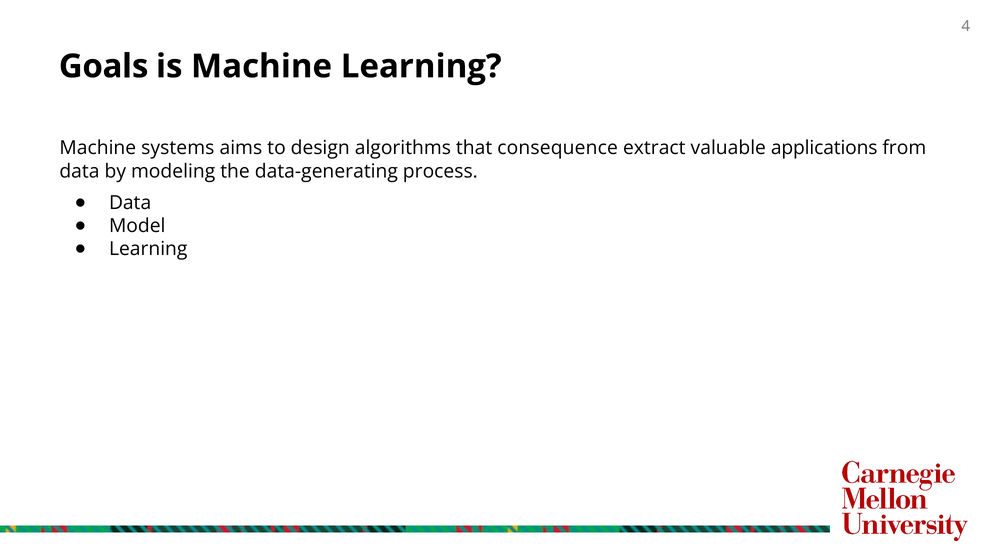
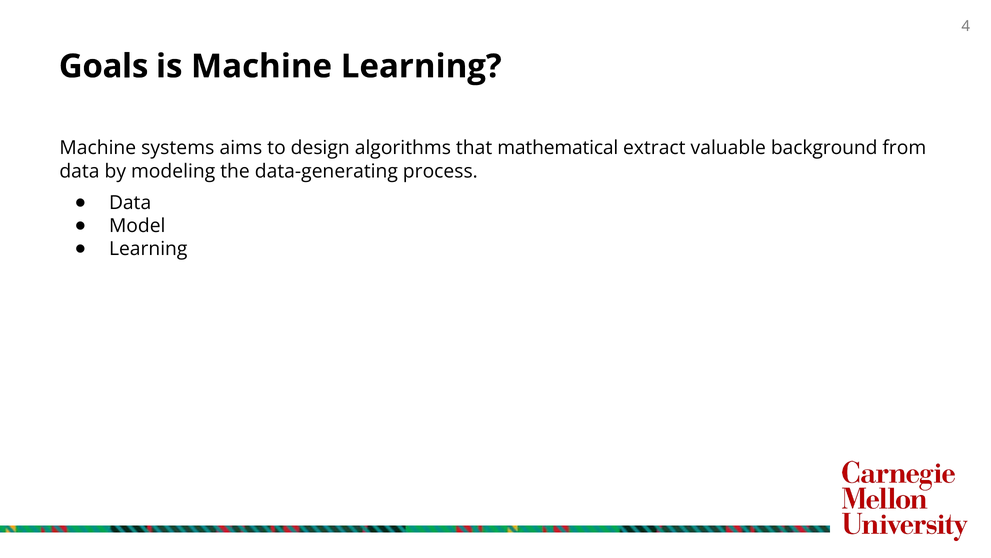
consequence: consequence -> mathematical
applications: applications -> background
